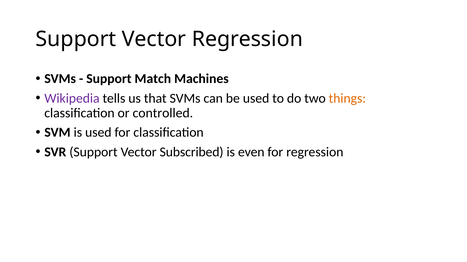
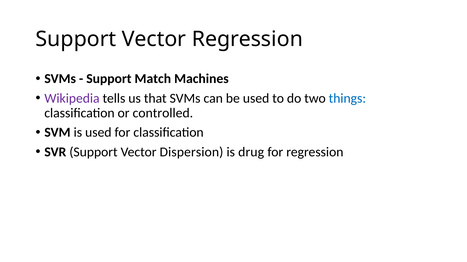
things colour: orange -> blue
Subscribed: Subscribed -> Dispersion
even: even -> drug
